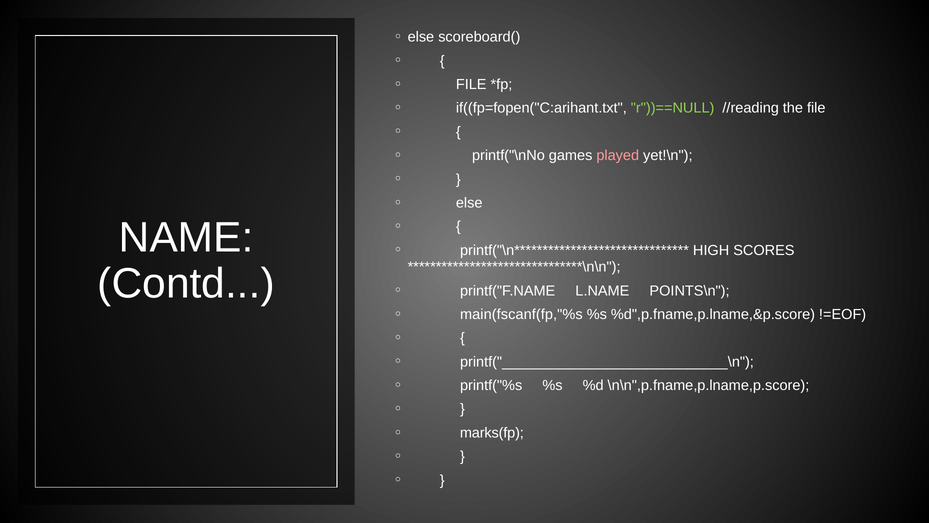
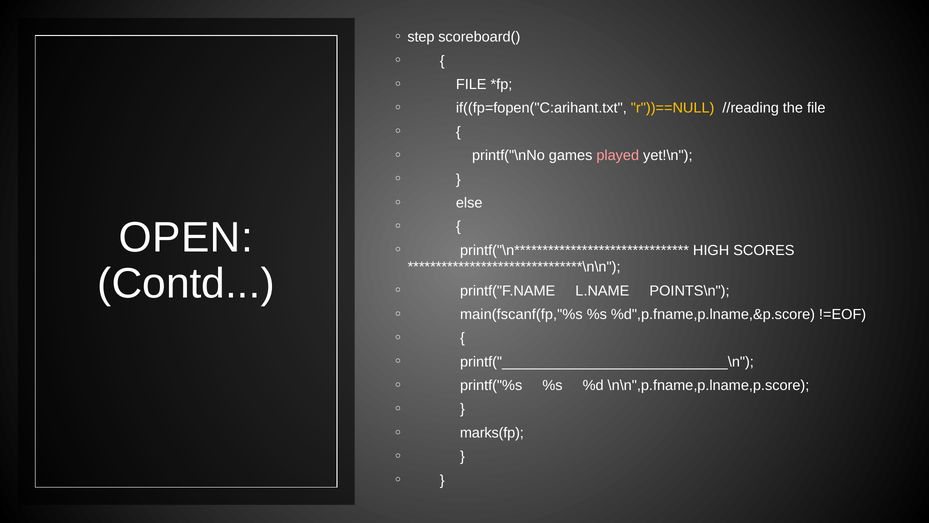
else at (421, 37): else -> step
r"))==NULL colour: light green -> yellow
NAME: NAME -> OPEN
